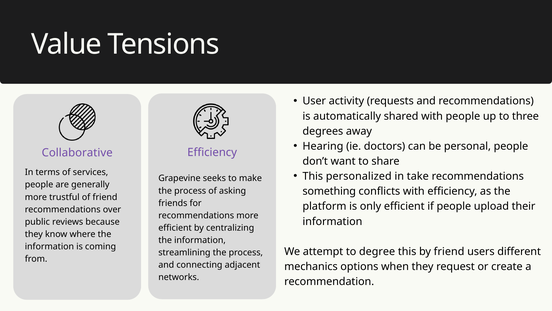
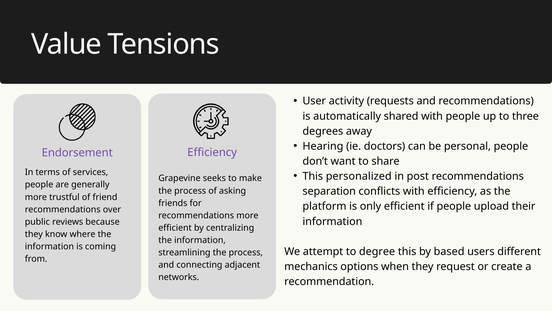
Collaborative: Collaborative -> Endorsement
take: take -> post
something: something -> separation
by friend: friend -> based
